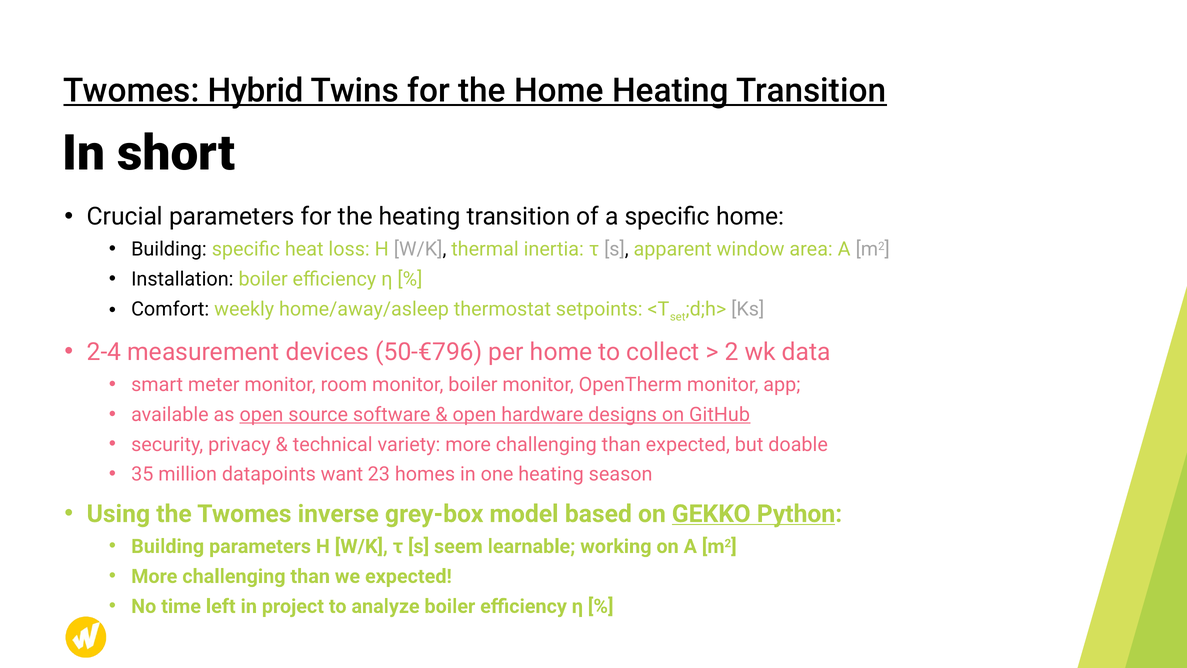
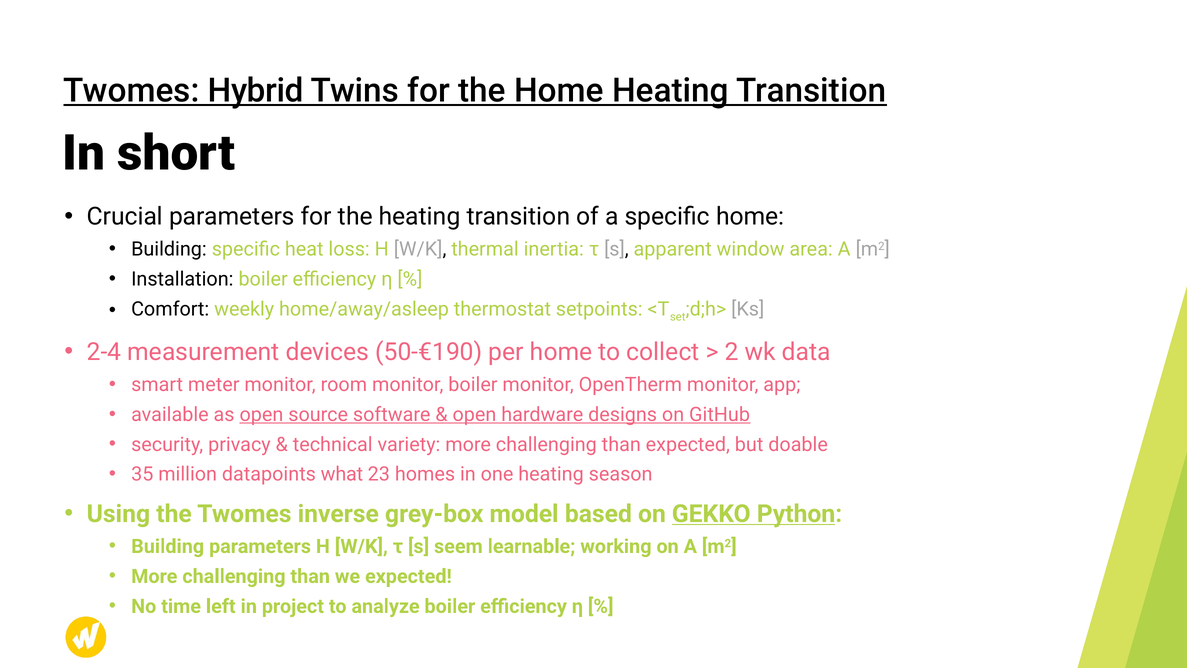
50-€796: 50-€796 -> 50-€190
want: want -> what
